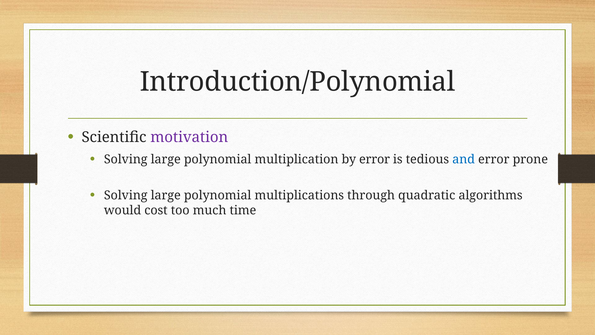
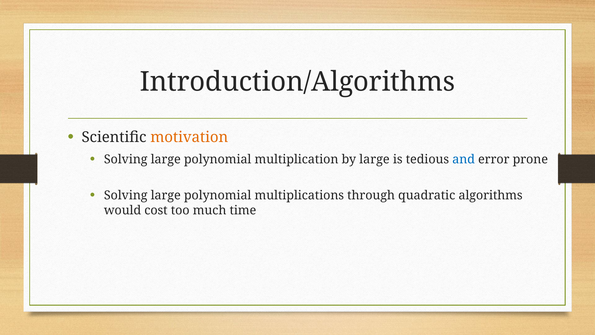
Introduction/Polynomial: Introduction/Polynomial -> Introduction/Algorithms
motivation colour: purple -> orange
by error: error -> large
